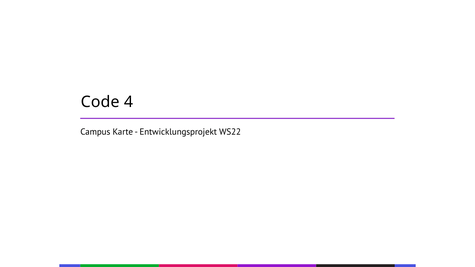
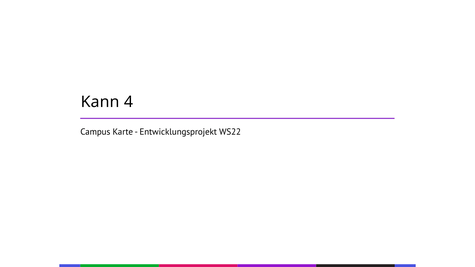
Code: Code -> Kann
